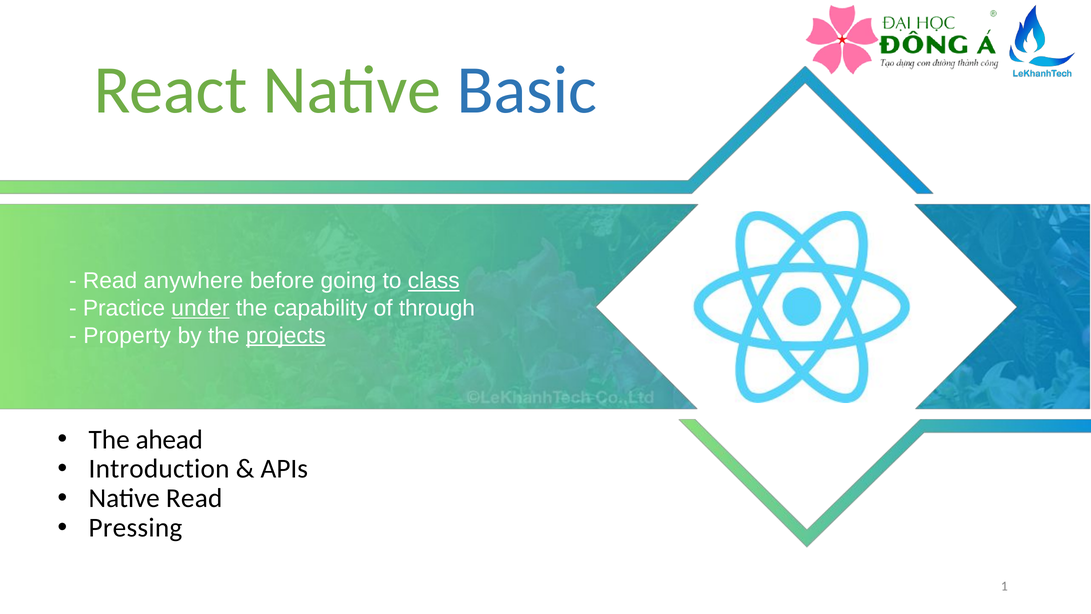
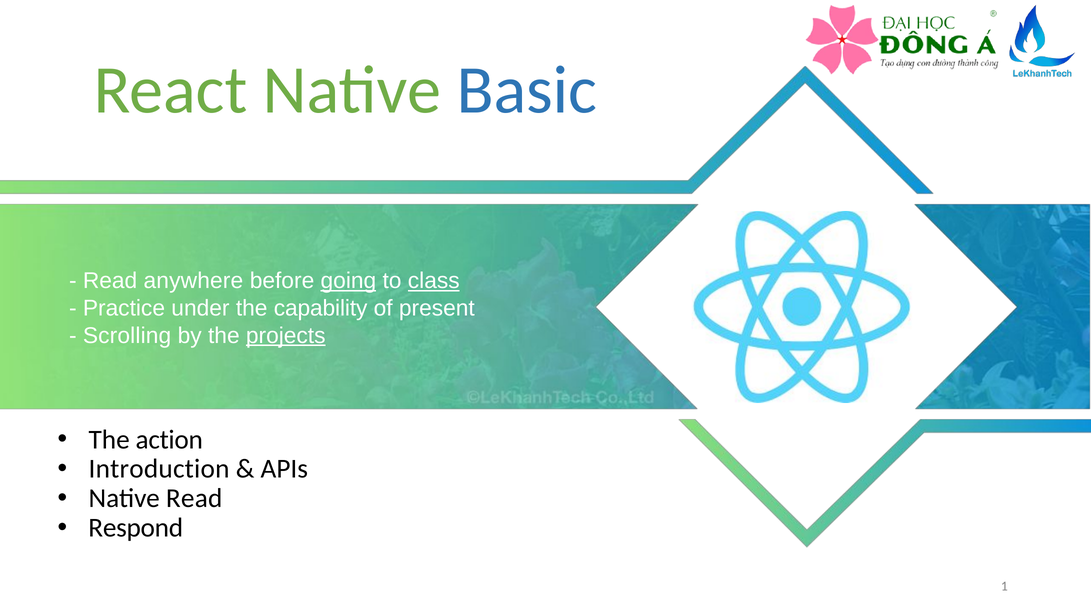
going underline: none -> present
under underline: present -> none
through: through -> present
Property: Property -> Scrolling
ahead: ahead -> action
Pressing: Pressing -> Respond
